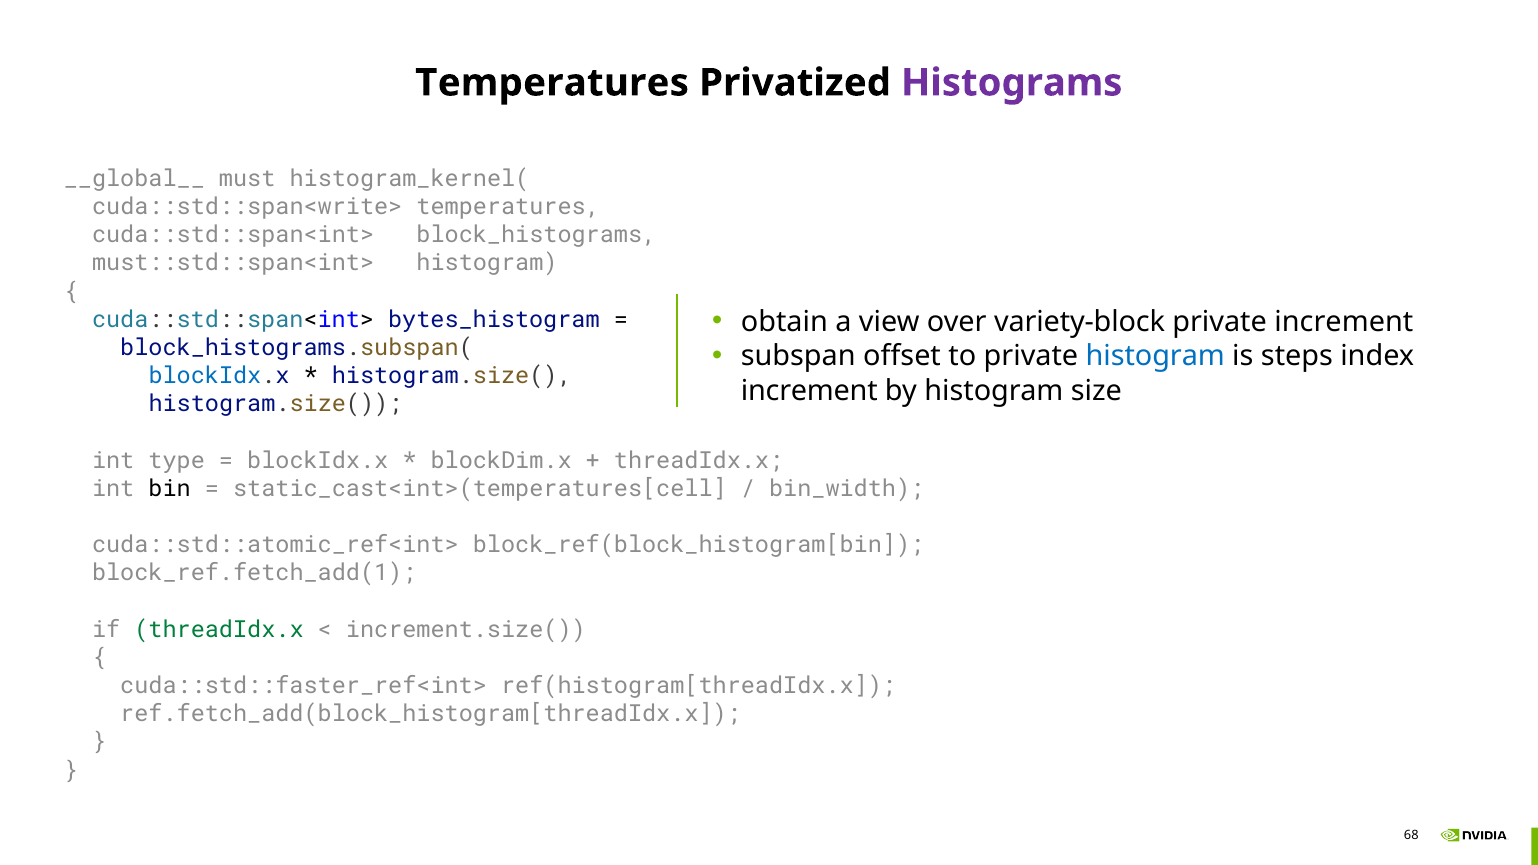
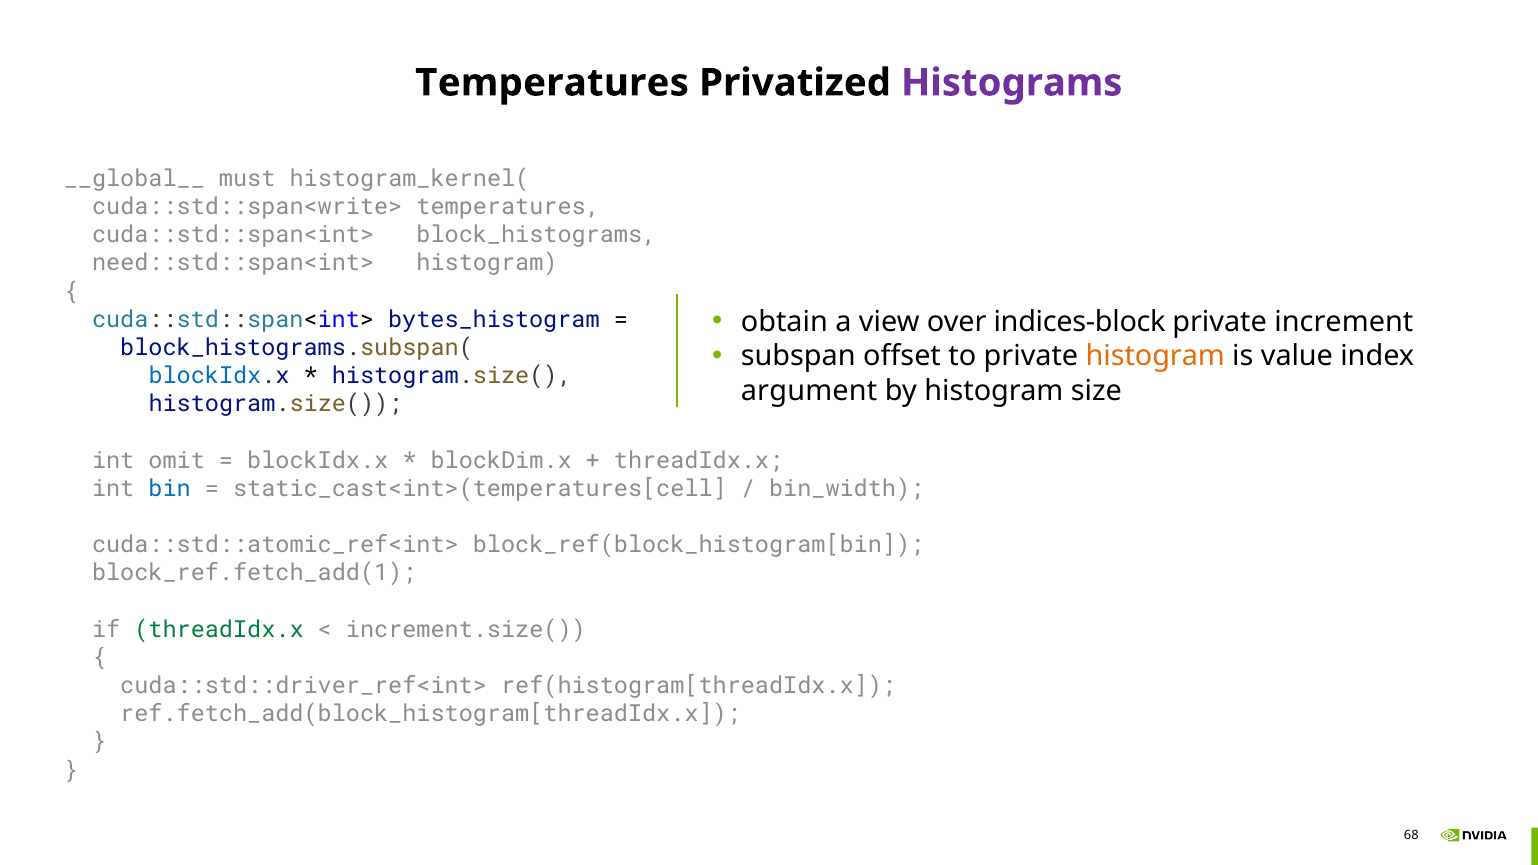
must::std::span<int>: must::std::span<int> -> need::std::span<int>
variety-block: variety-block -> indices-block
histogram at (1155, 356) colour: blue -> orange
steps: steps -> value
increment at (809, 391): increment -> argument
type: type -> omit
bin colour: black -> blue
cuda::std::faster_ref<int>: cuda::std::faster_ref<int> -> cuda::std::driver_ref<int>
